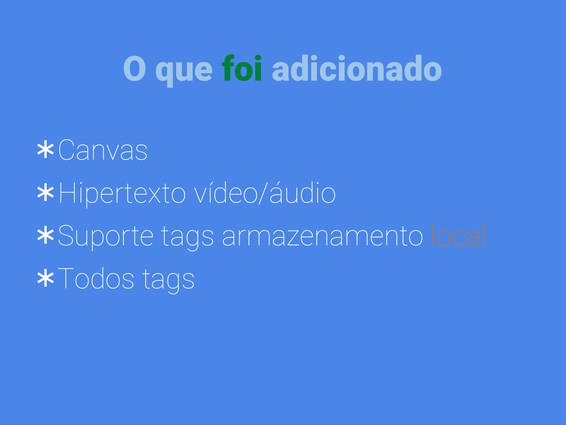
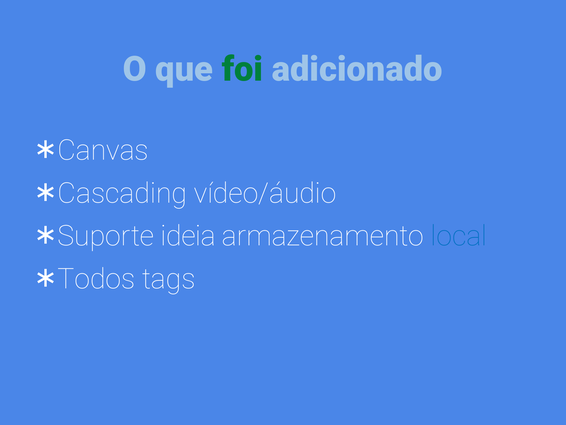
Hipertexto: Hipertexto -> Cascading
Suporte tags: tags -> ideia
local colour: orange -> blue
